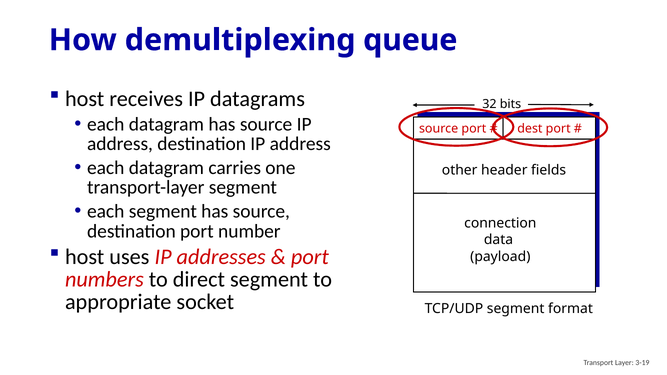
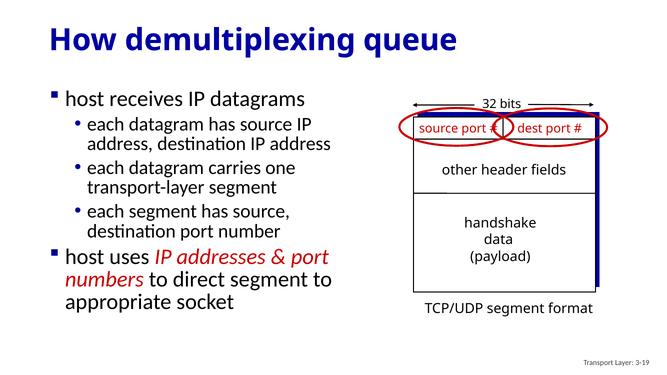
connection: connection -> handshake
